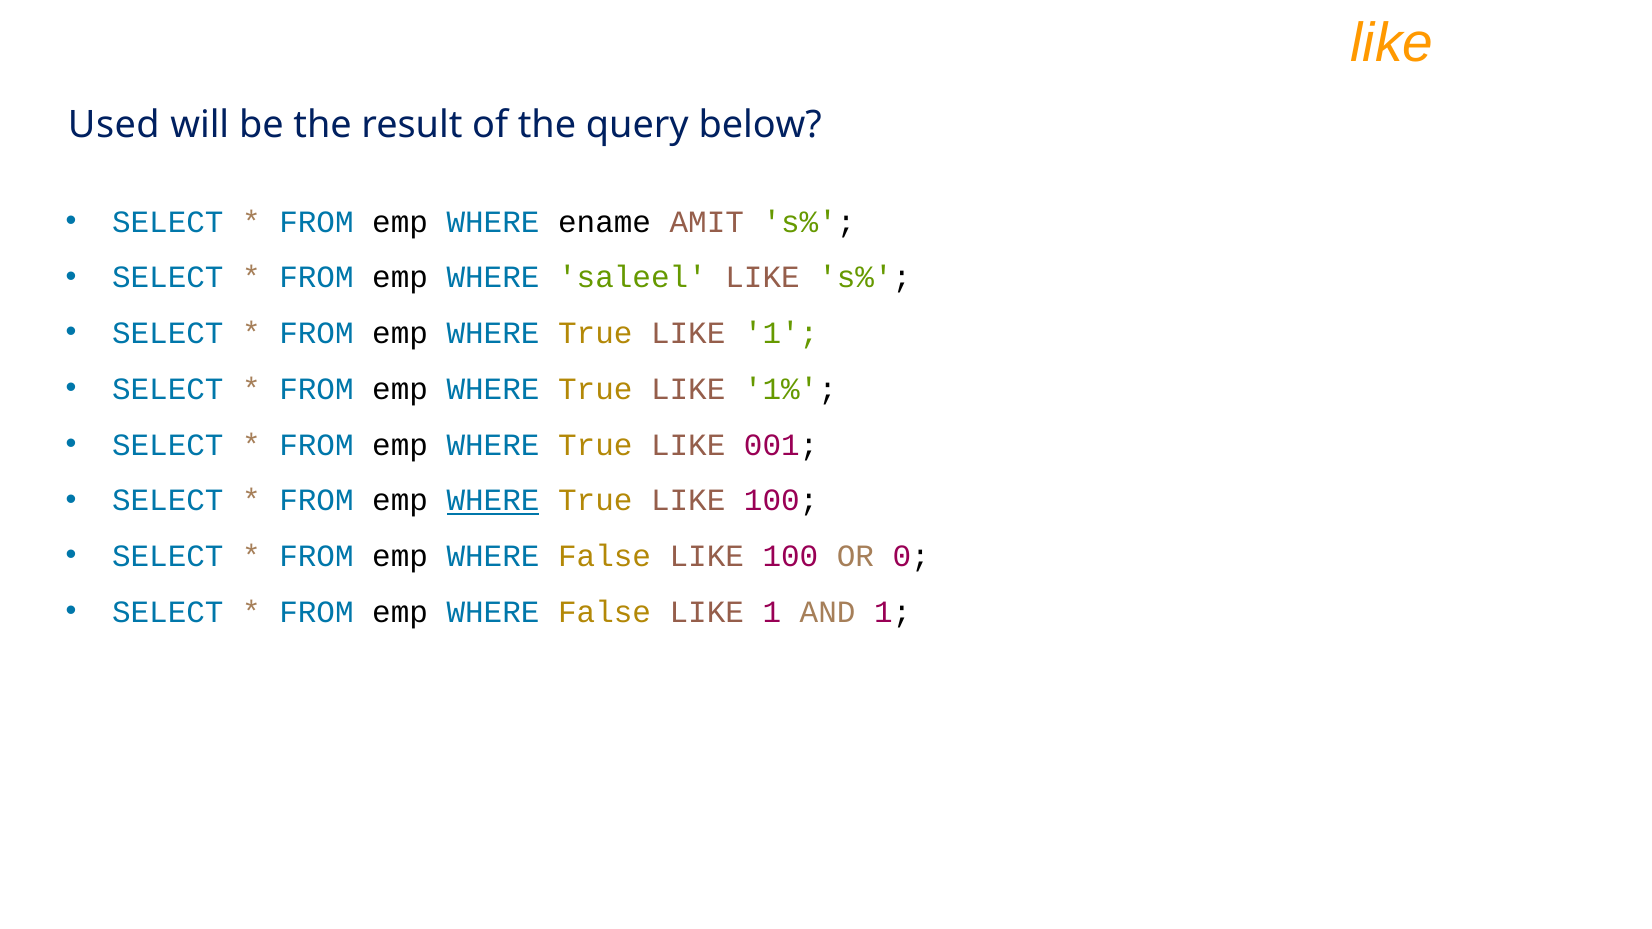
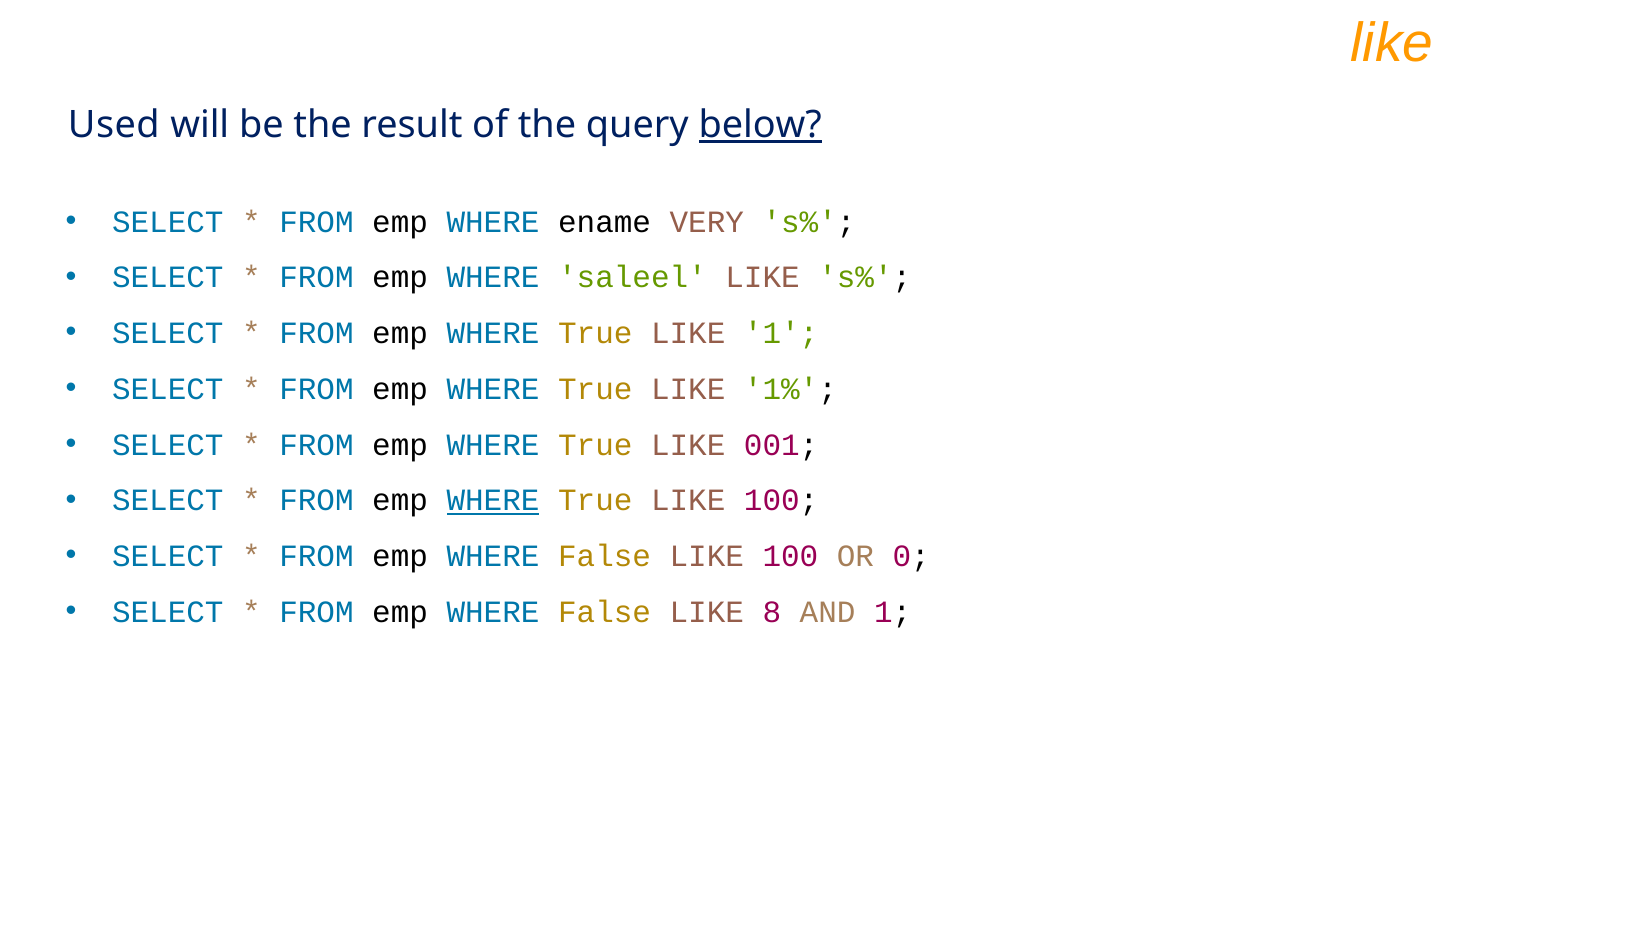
below underline: none -> present
AMIT: AMIT -> VERY
False LIKE 1: 1 -> 8
